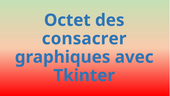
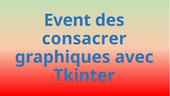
Octet: Octet -> Event
